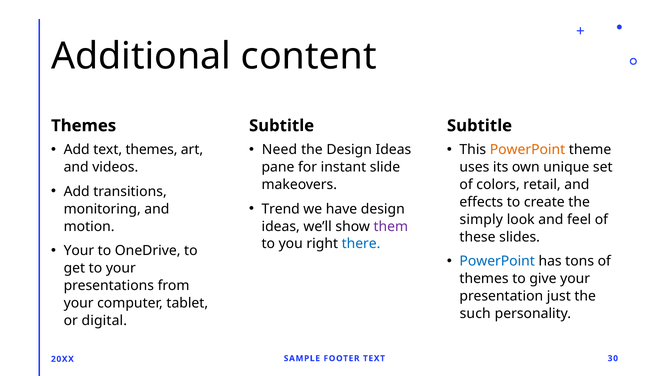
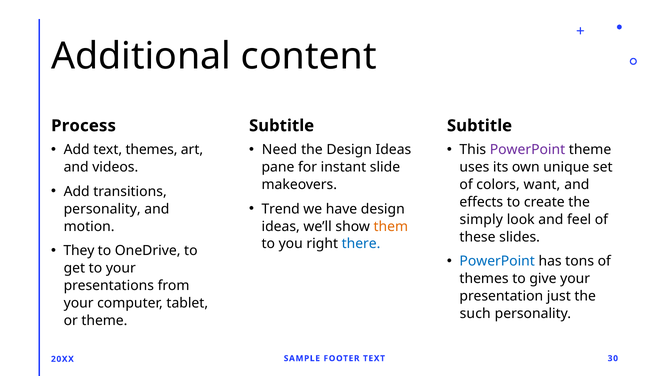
Themes at (84, 126): Themes -> Process
PowerPoint at (527, 150) colour: orange -> purple
retail: retail -> want
monitoring at (102, 209): monitoring -> personality
them colour: purple -> orange
Your at (79, 251): Your -> They
or digital: digital -> theme
